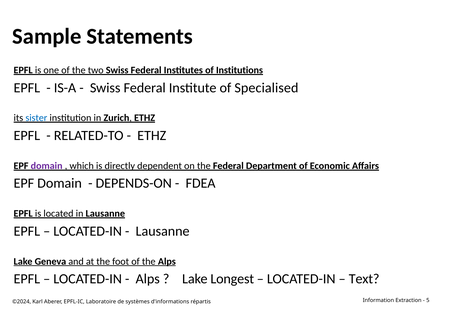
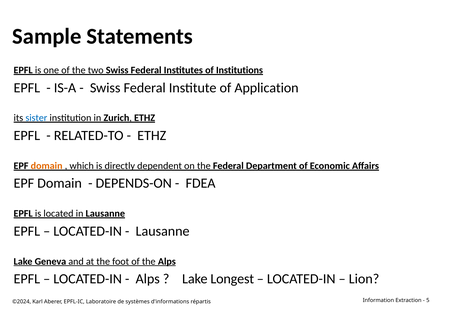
Specialised: Specialised -> Application
domain at (47, 166) colour: purple -> orange
Text: Text -> Lion
